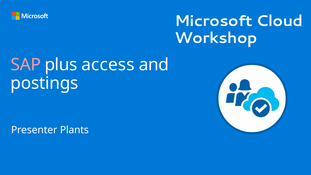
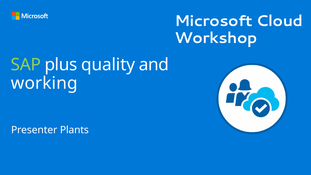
SAP colour: pink -> light green
access: access -> quality
postings: postings -> working
